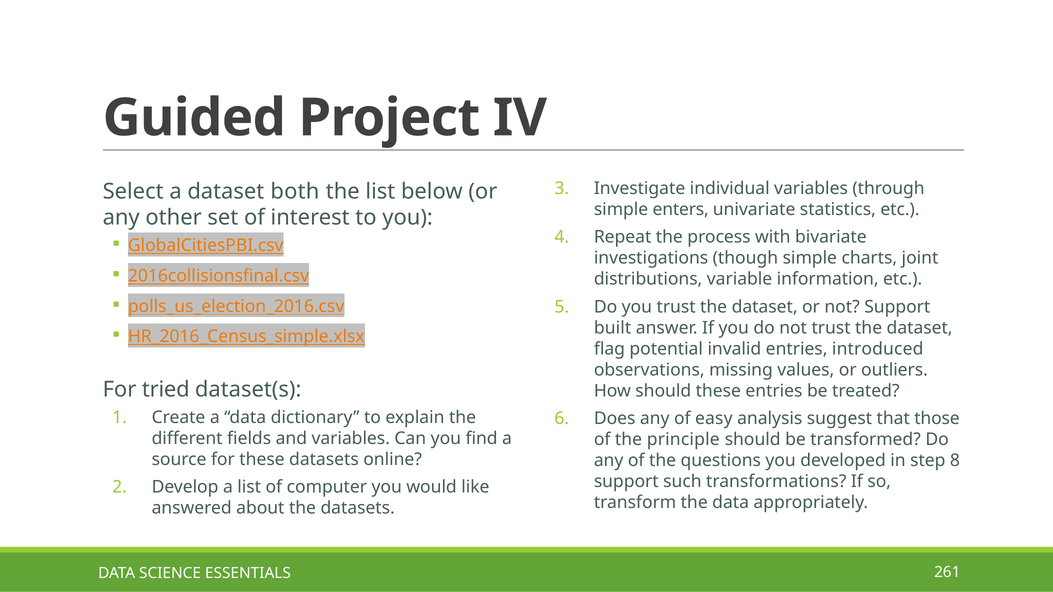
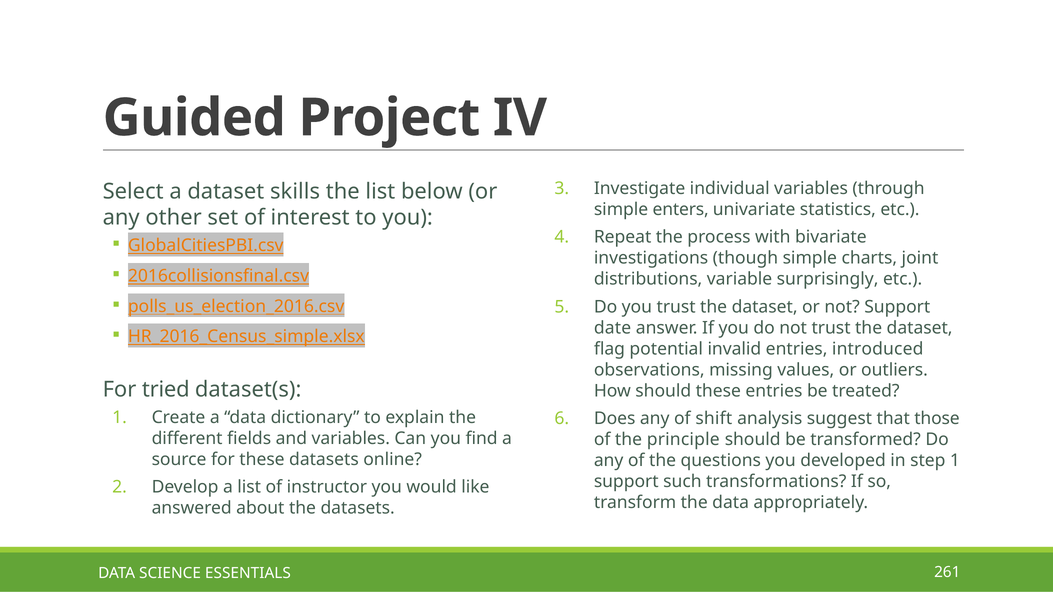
both: both -> skills
information: information -> surprisingly
built: built -> date
easy: easy -> shift
step 8: 8 -> 1
computer: computer -> instructor
